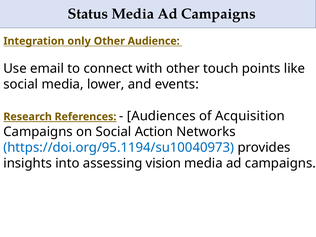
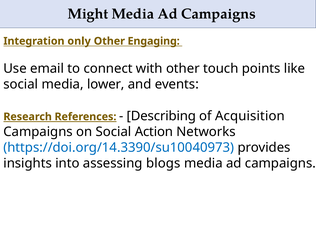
Status: Status -> Might
Audience: Audience -> Engaging
Audiences: Audiences -> Describing
https://doi.org/95.1194/su10040973: https://doi.org/95.1194/su10040973 -> https://doi.org/14.3390/su10040973
vision: vision -> blogs
